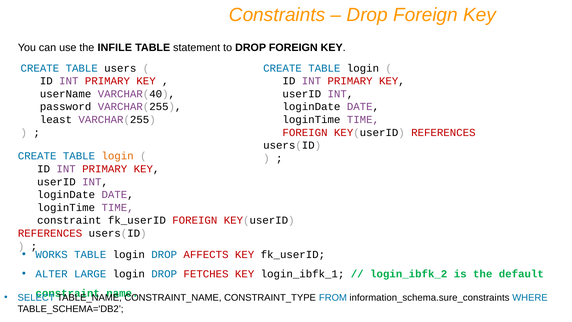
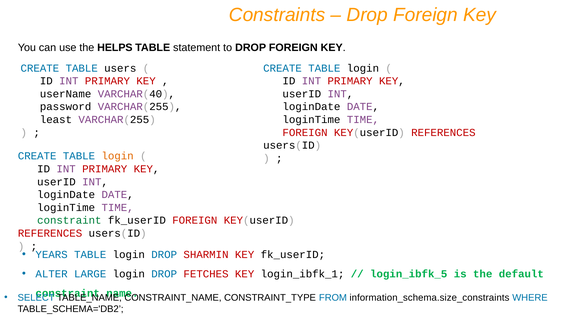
INFILE: INFILE -> HELPS
constraint at (69, 220) colour: black -> green
WORKS: WORKS -> YEARS
AFFECTS: AFFECTS -> SHARMIN
login_ibfk_2: login_ibfk_2 -> login_ibfk_5
information_schema.sure_constraints: information_schema.sure_constraints -> information_schema.size_constraints
